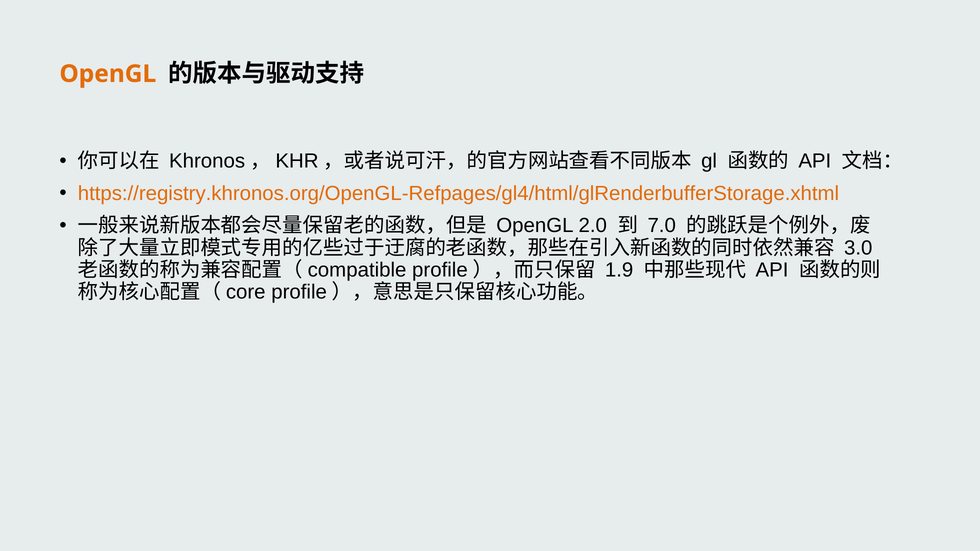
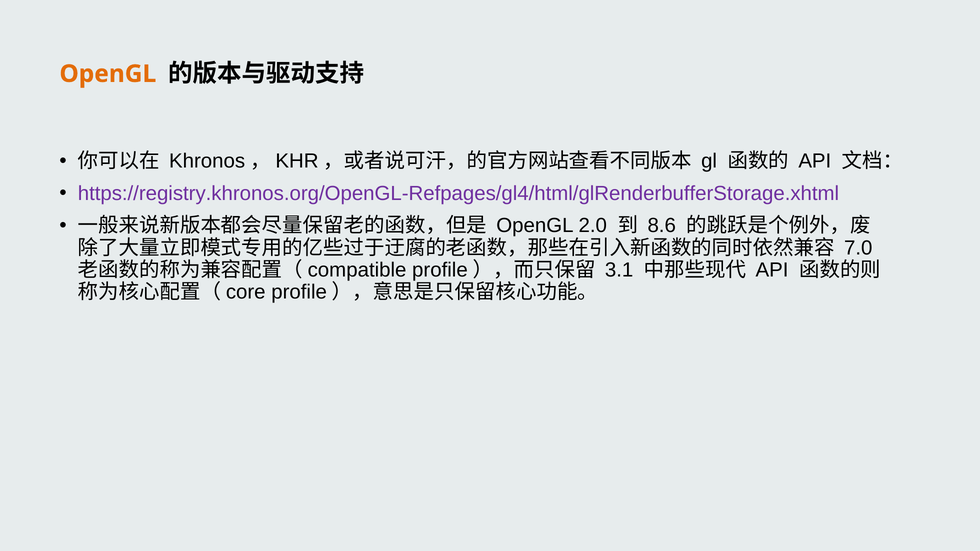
https://registry.khronos.org/OpenGL-Refpages/gl4/html/glRenderbufferStorage.xhtml colour: orange -> purple
7.0: 7.0 -> 8.6
3.0: 3.0 -> 7.0
1.9: 1.9 -> 3.1
